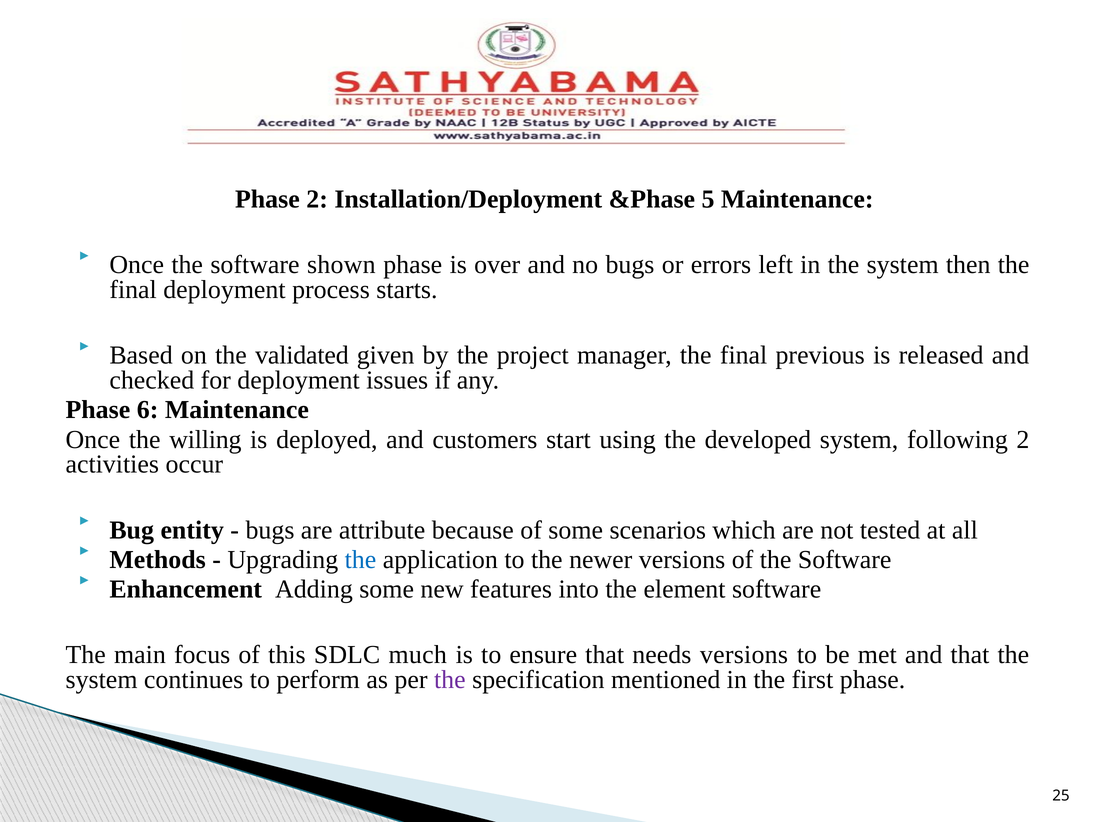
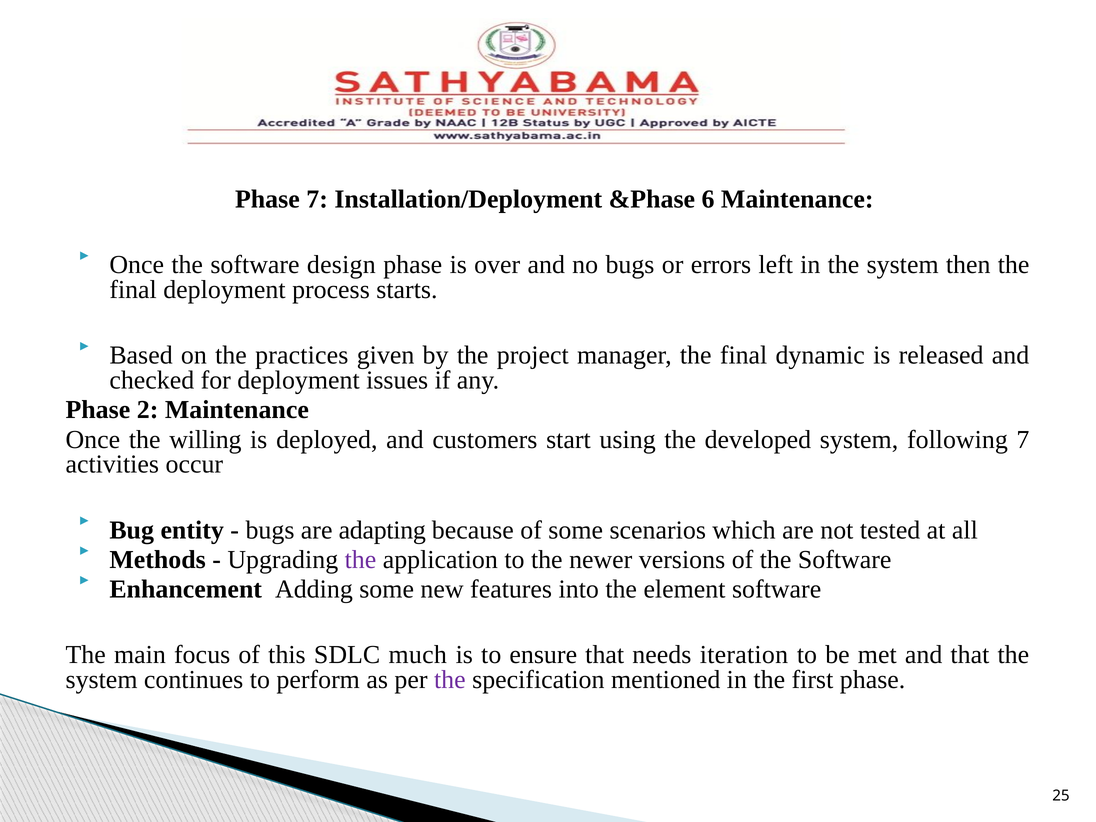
Phase 2: 2 -> 7
5: 5 -> 6
shown: shown -> design
validated: validated -> practices
previous: previous -> dynamic
6: 6 -> 2
following 2: 2 -> 7
attribute: attribute -> adapting
the at (360, 560) colour: blue -> purple
needs versions: versions -> iteration
